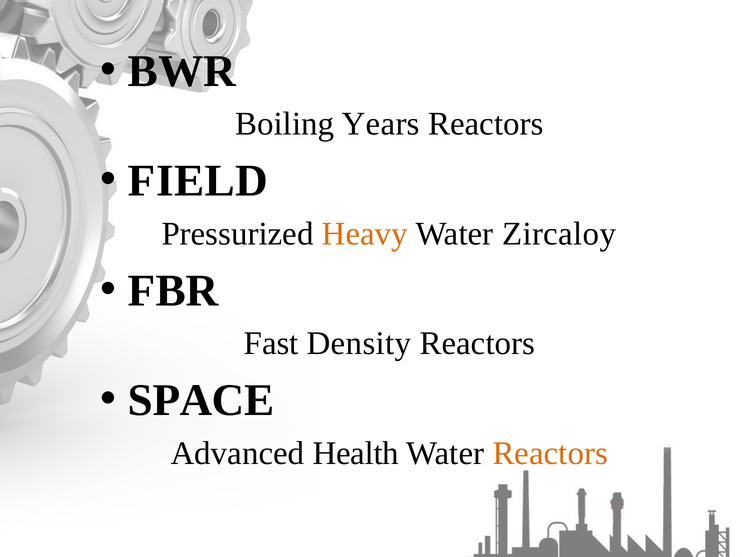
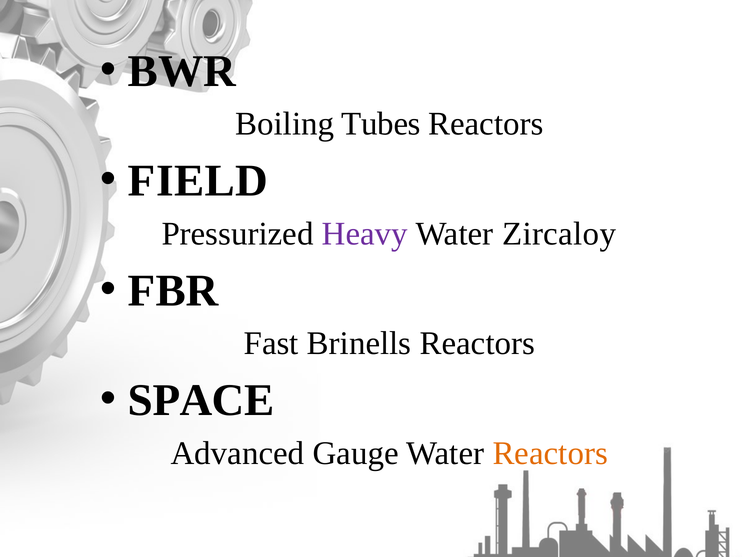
Years: Years -> Tubes
Heavy colour: orange -> purple
Density: Density -> Brinells
Health: Health -> Gauge
